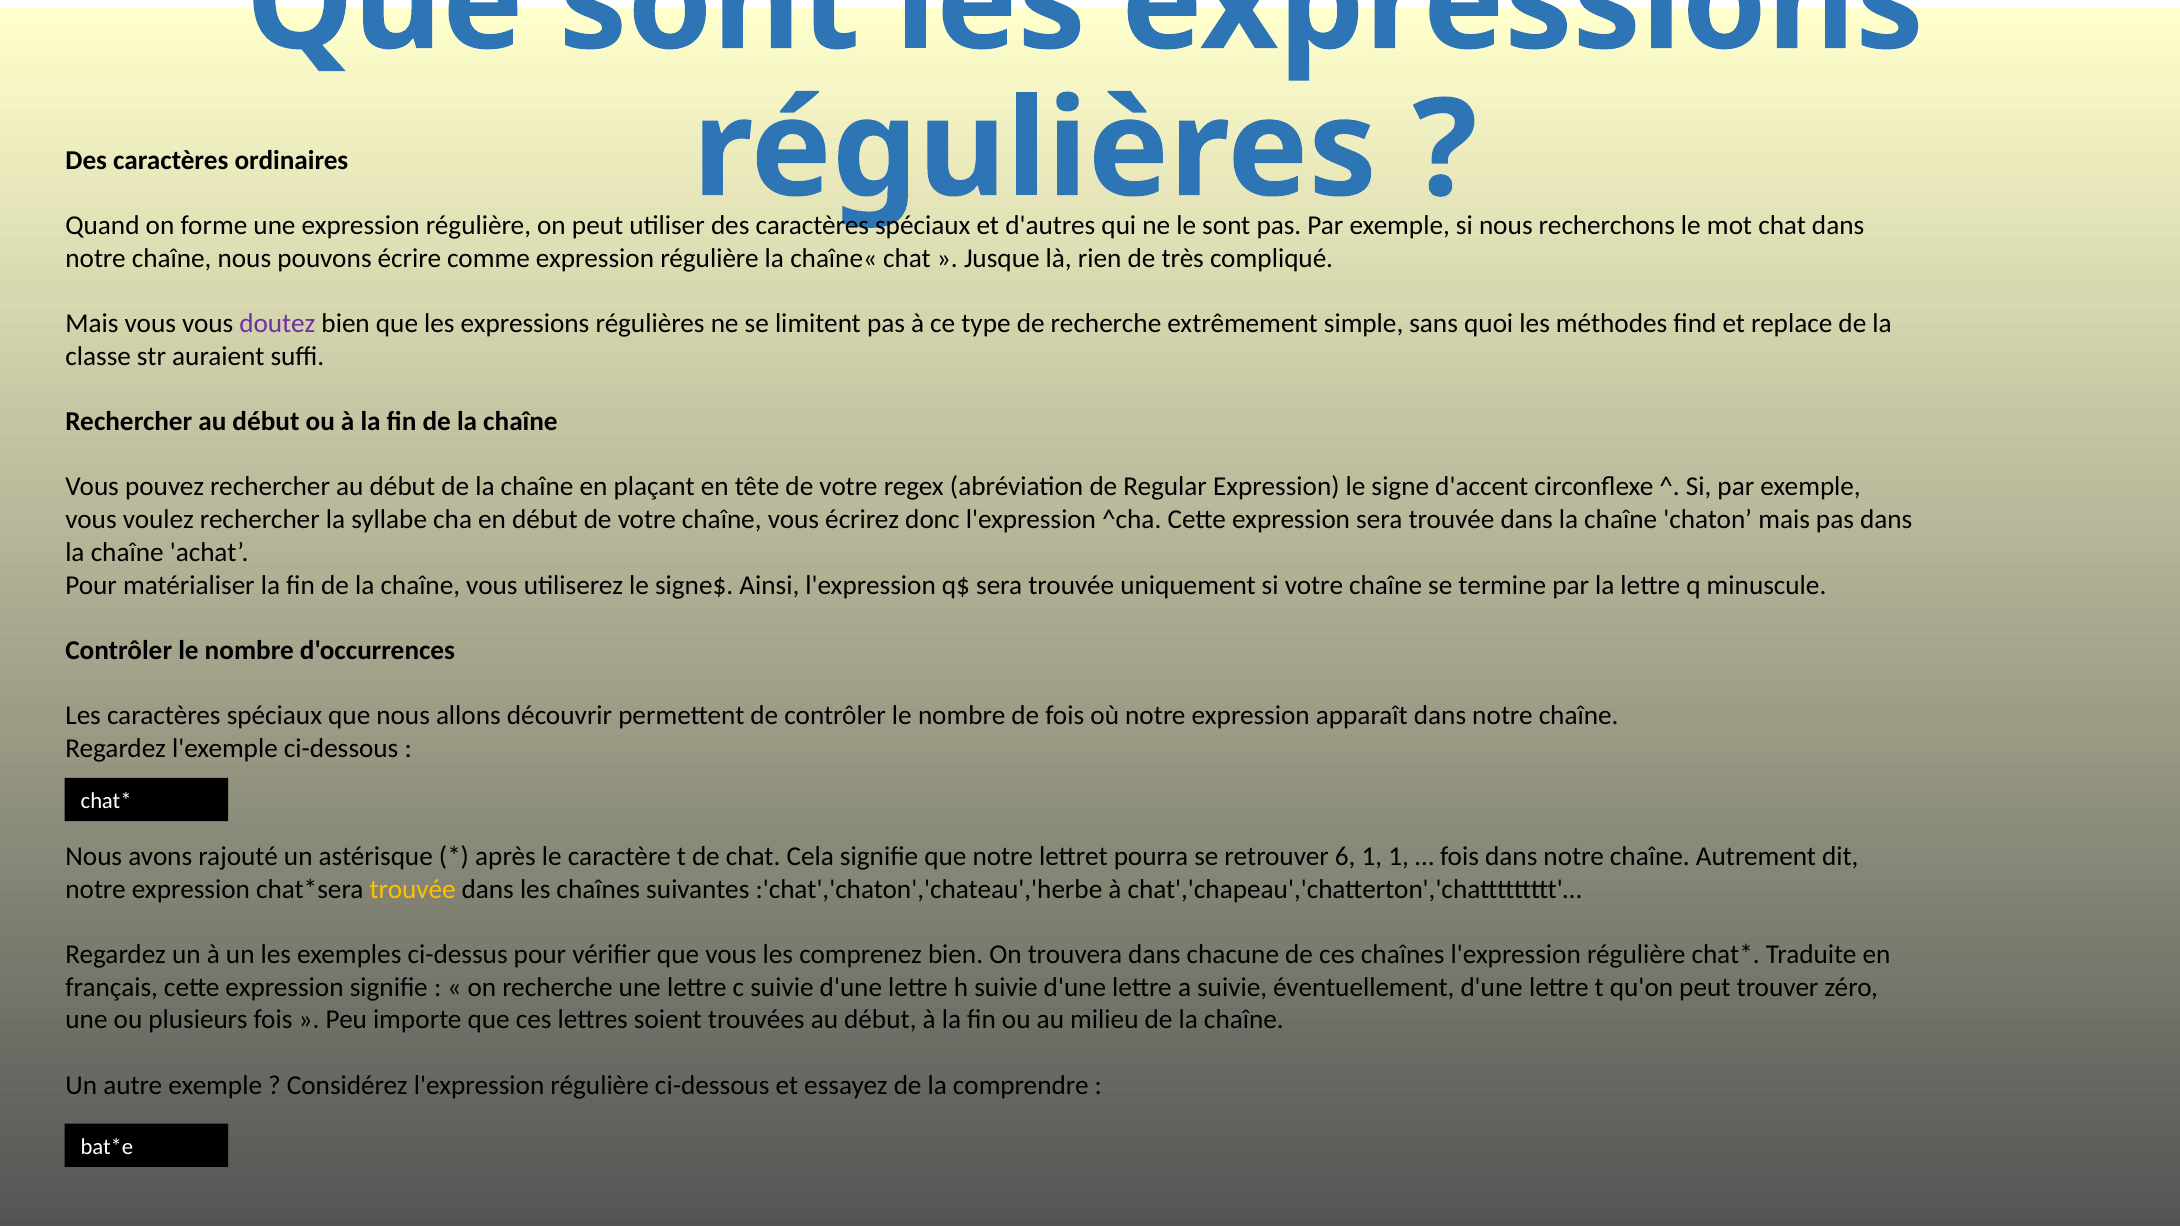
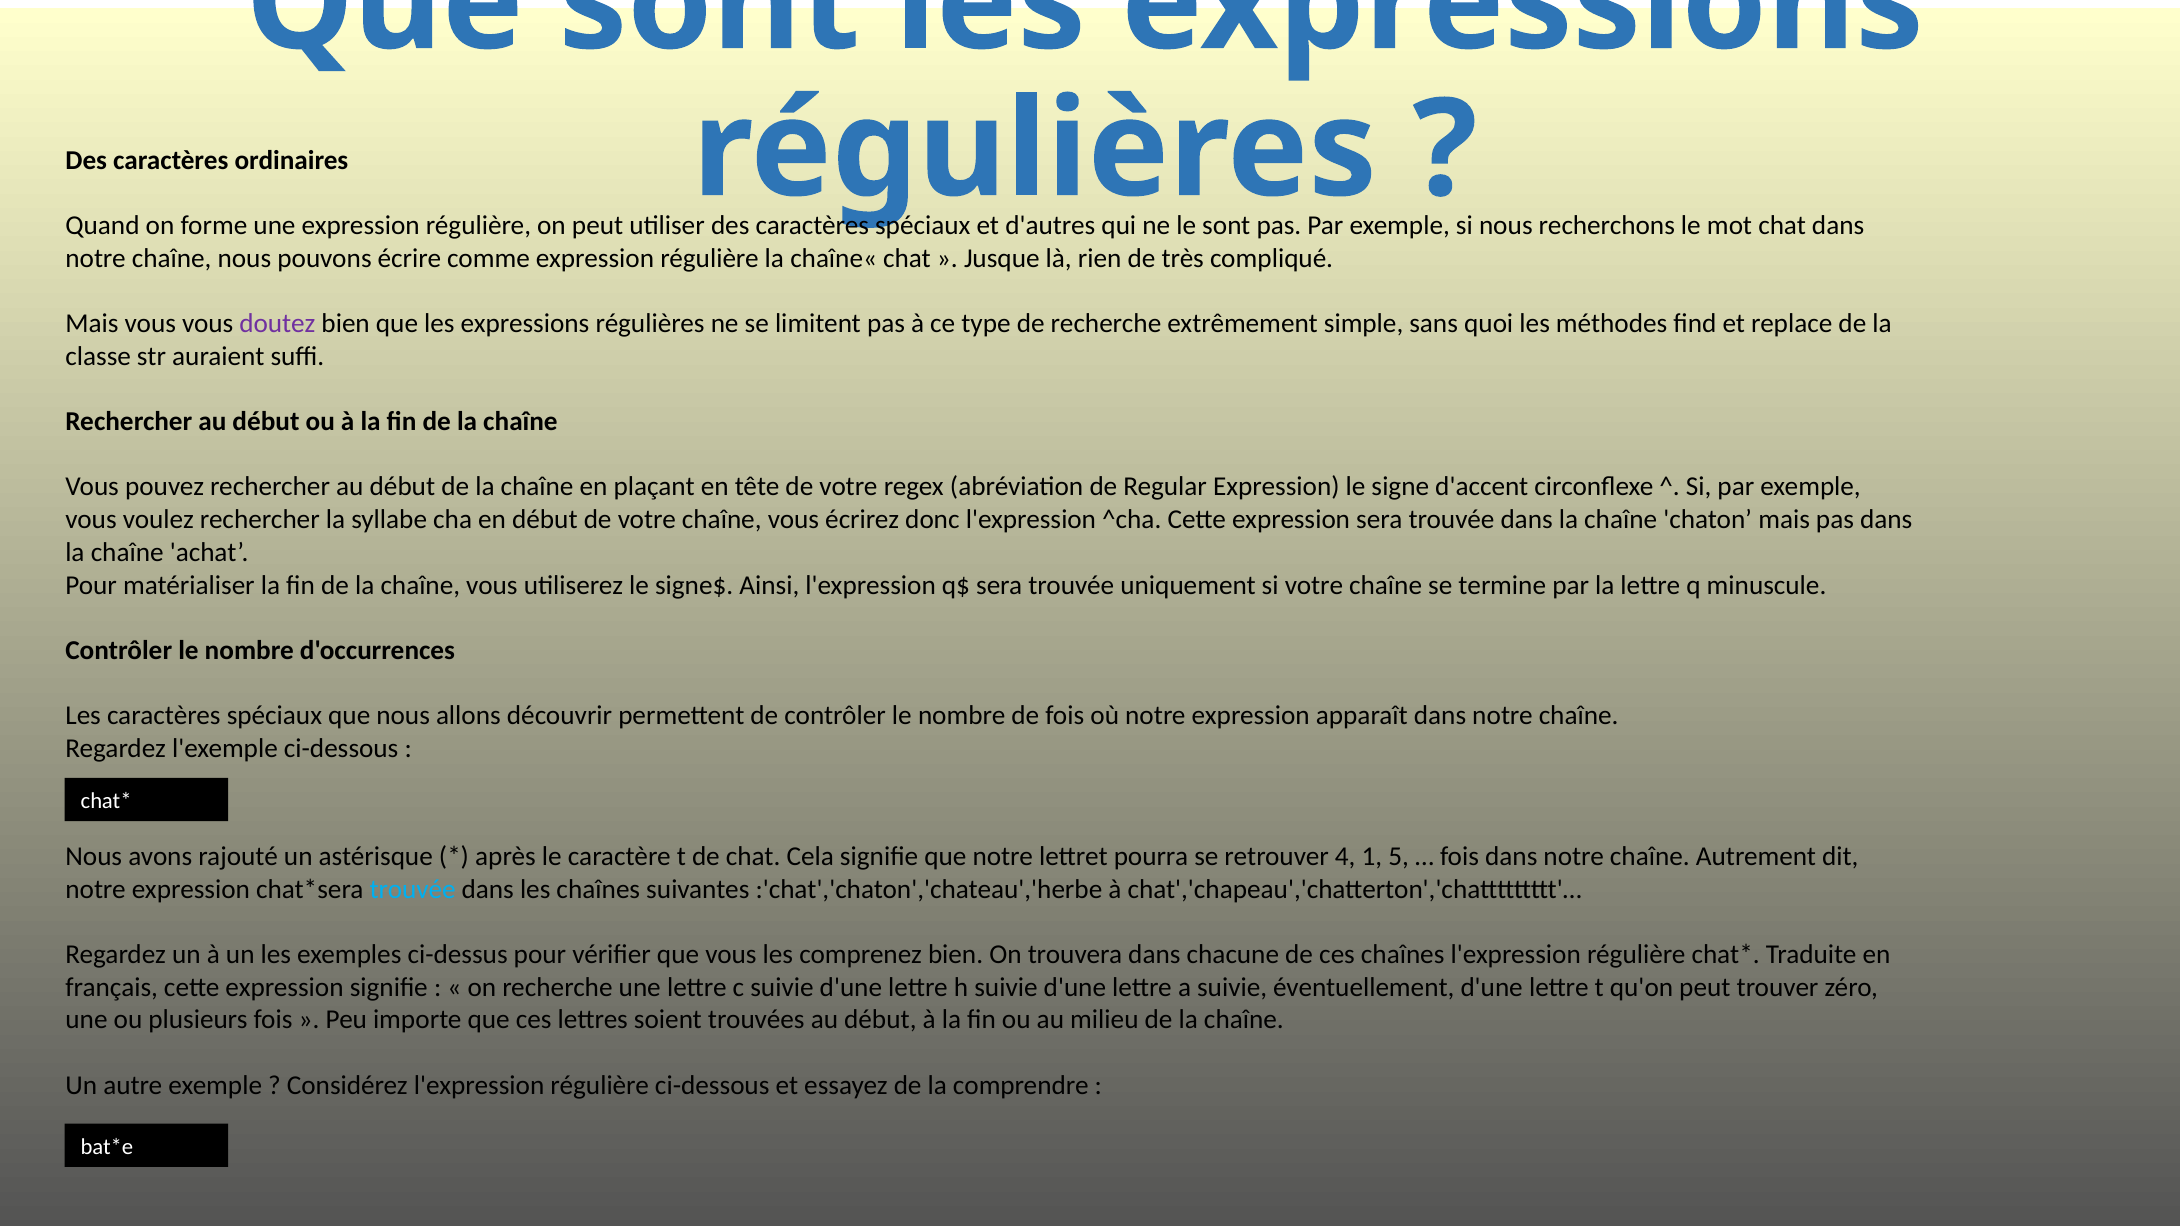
6: 6 -> 4
1 1: 1 -> 5
trouvée at (413, 889) colour: yellow -> light blue
